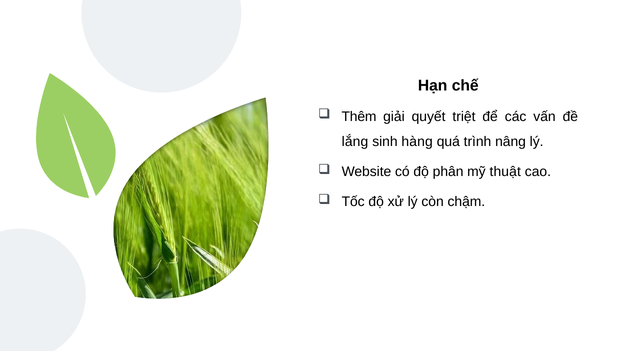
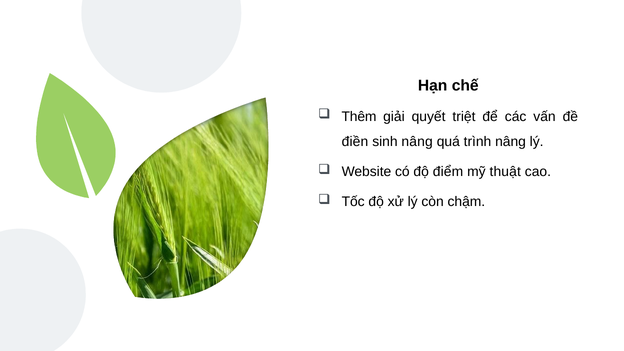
lắng: lắng -> điền
sinh hàng: hàng -> nâng
phân: phân -> điểm
